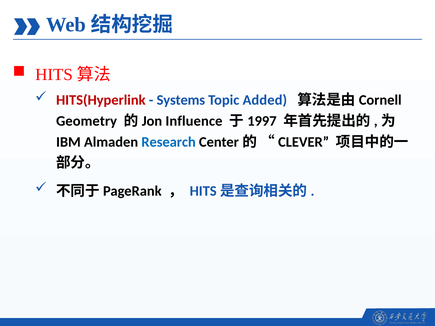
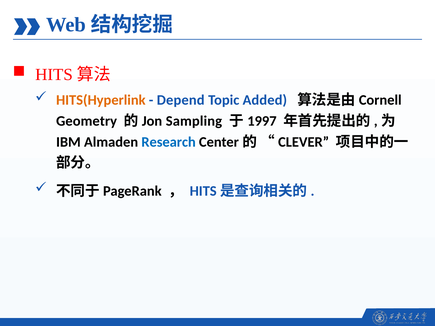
HITS(Hyperlink colour: red -> orange
Systems: Systems -> Depend
Influence: Influence -> Sampling
